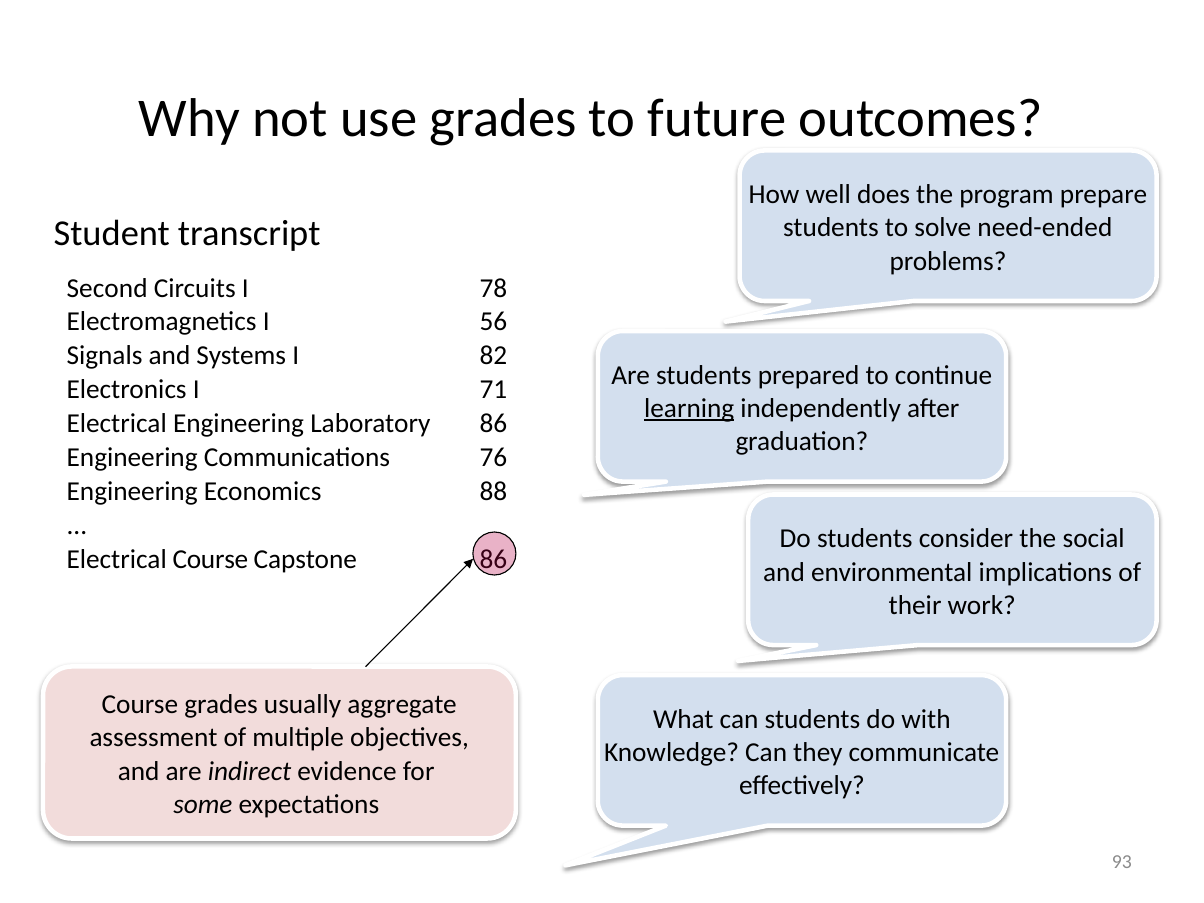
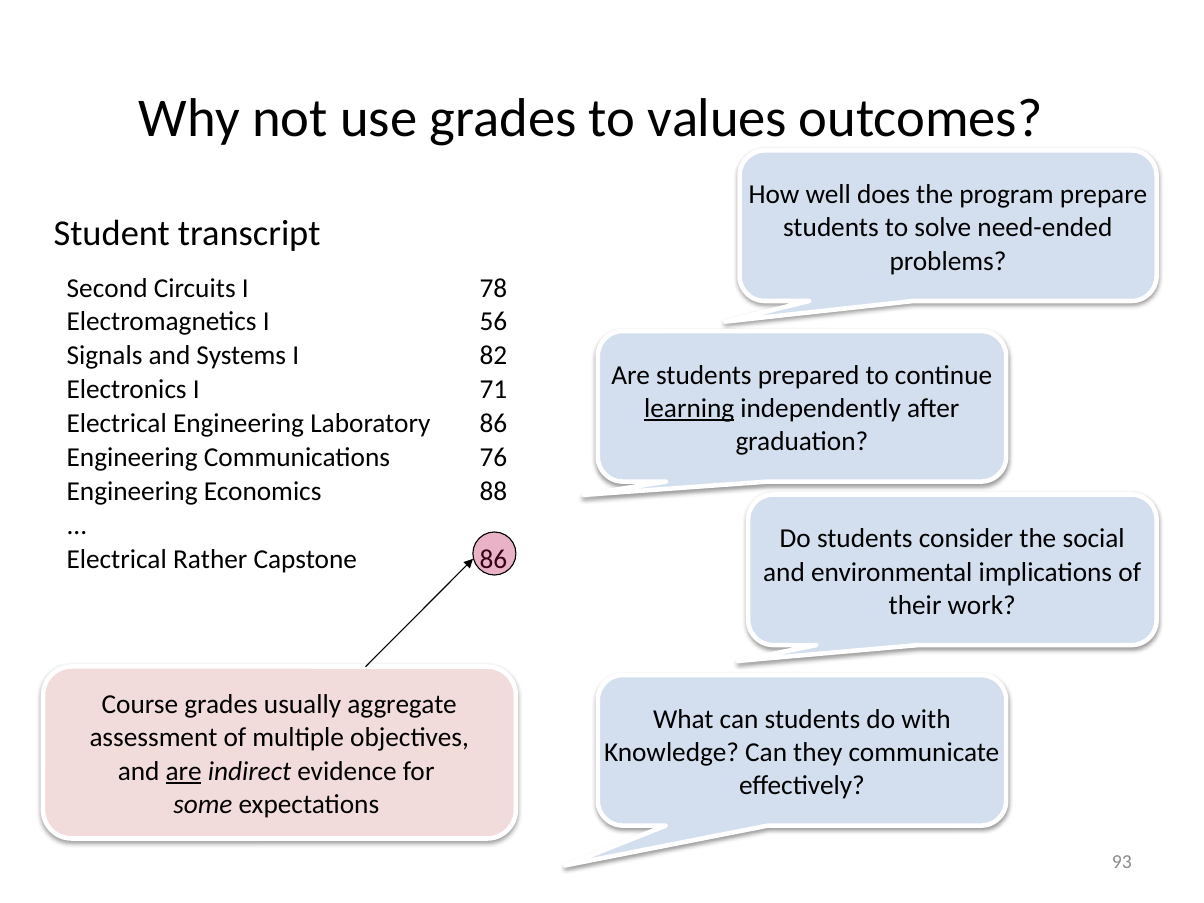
future: future -> values
Electrical Course: Course -> Rather
are at (184, 771) underline: none -> present
